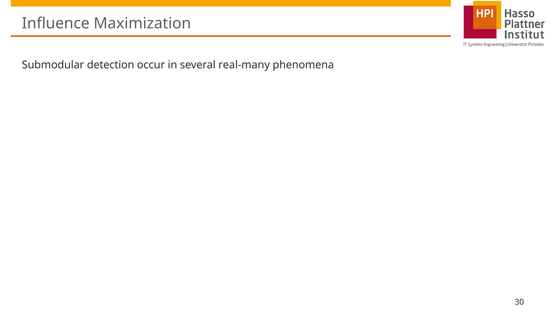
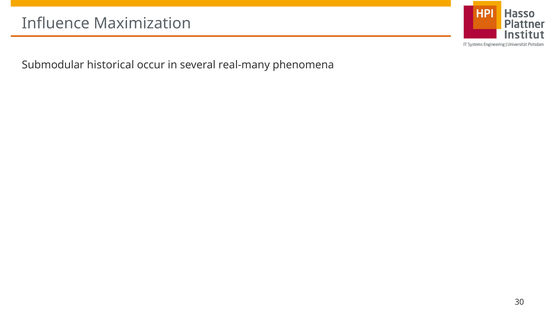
detection: detection -> historical
